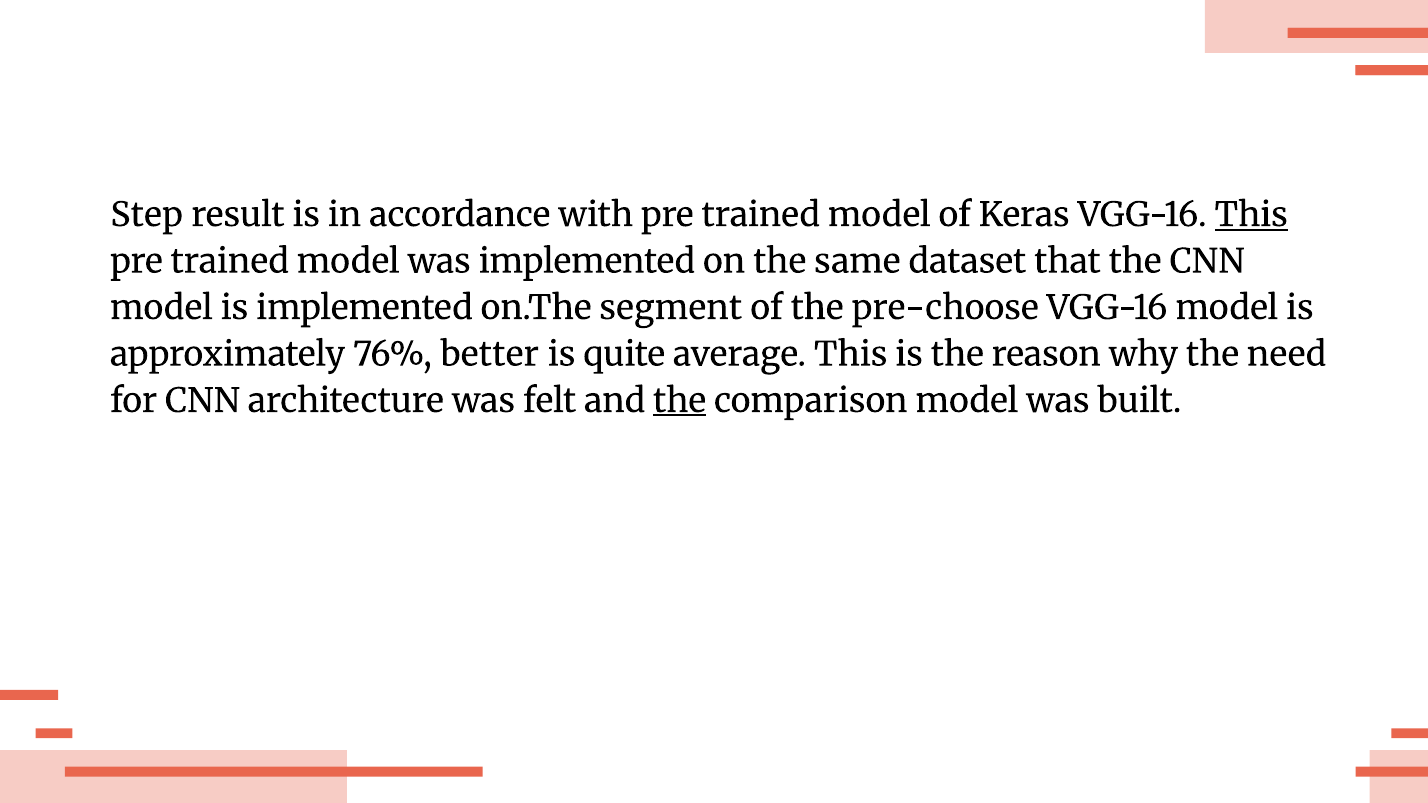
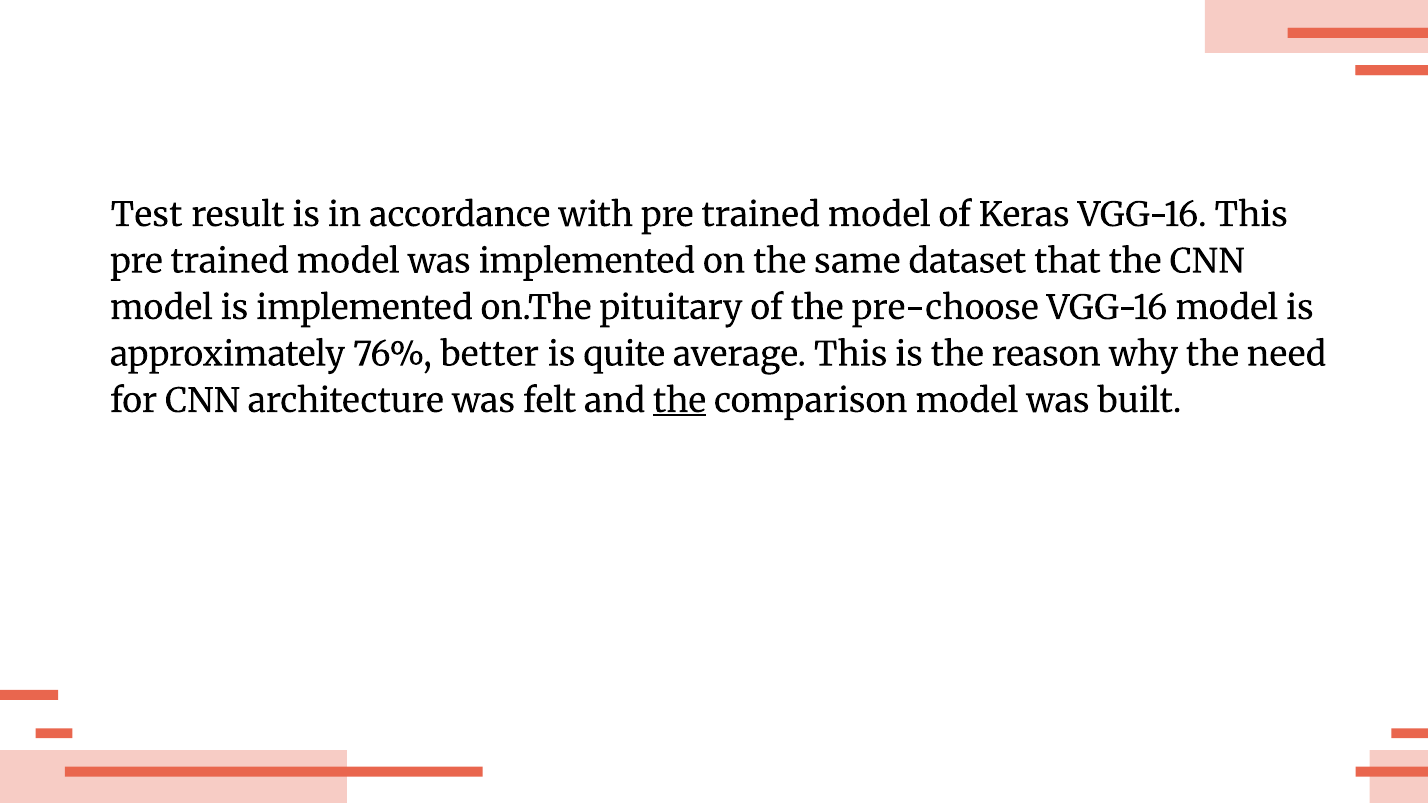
Step: Step -> Test
This at (1251, 215) underline: present -> none
segment: segment -> pituitary
